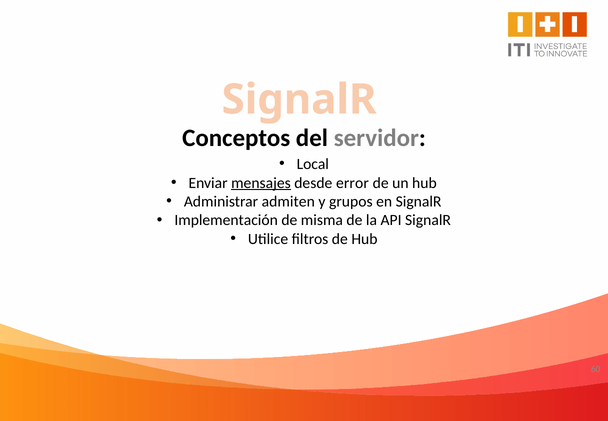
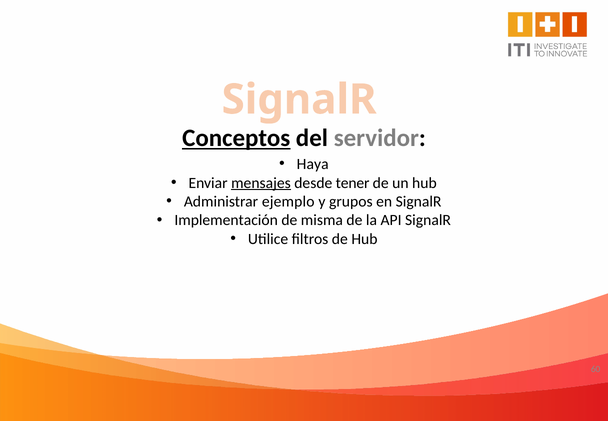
Conceptos underline: none -> present
Local: Local -> Haya
error: error -> tener
admiten: admiten -> ejemplo
